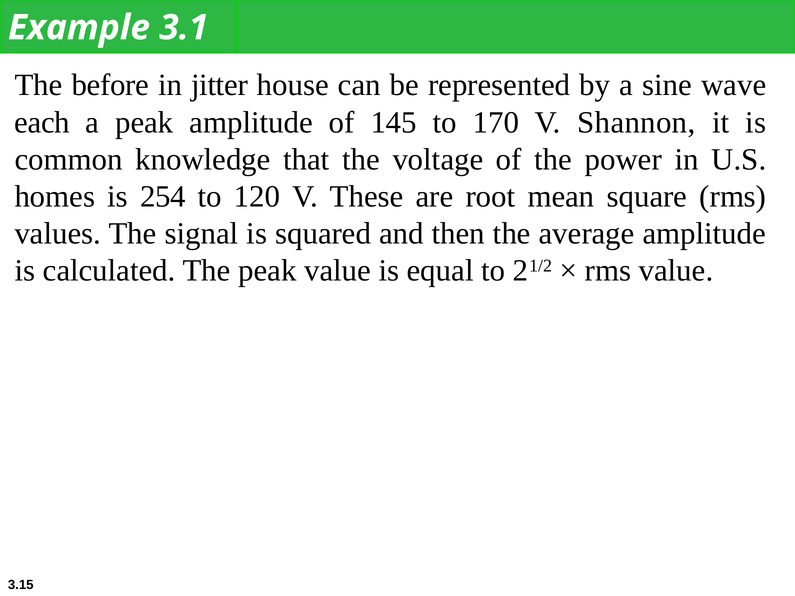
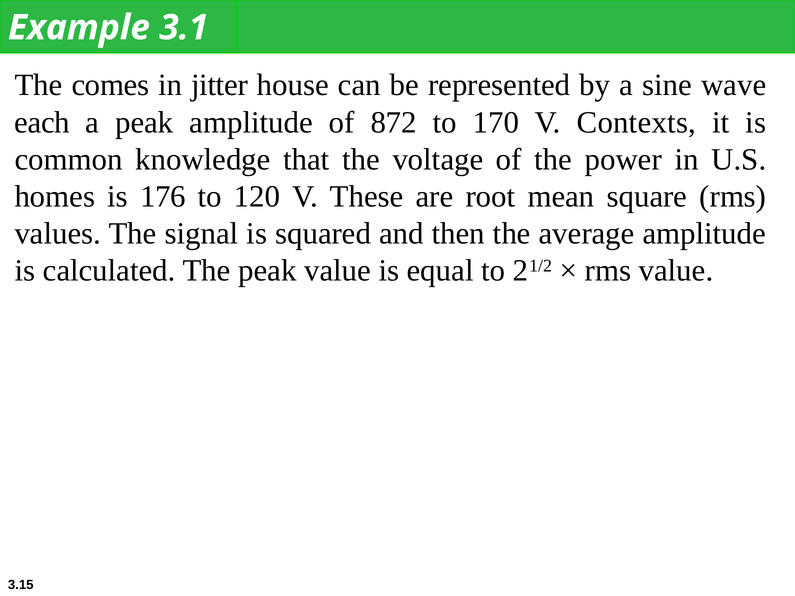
before: before -> comes
145: 145 -> 872
Shannon: Shannon -> Contexts
254: 254 -> 176
